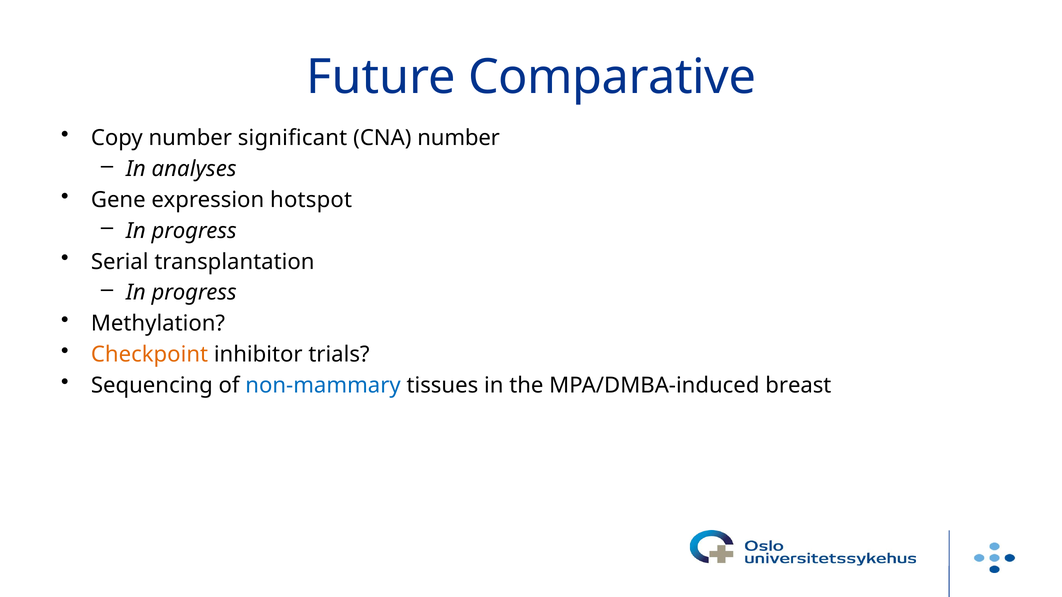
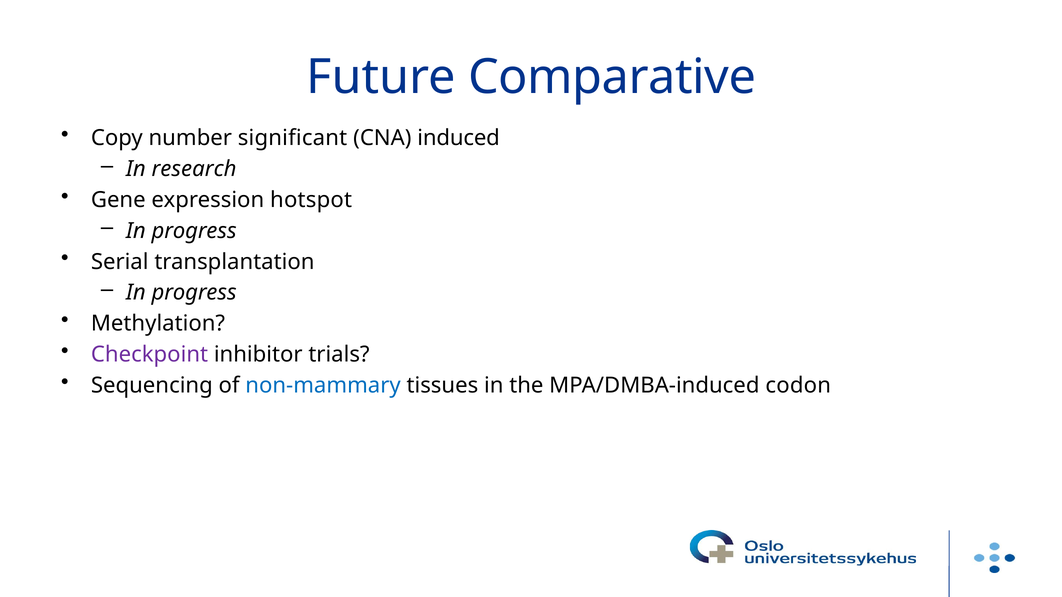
CNA number: number -> induced
analyses: analyses -> research
Checkpoint colour: orange -> purple
breast: breast -> codon
